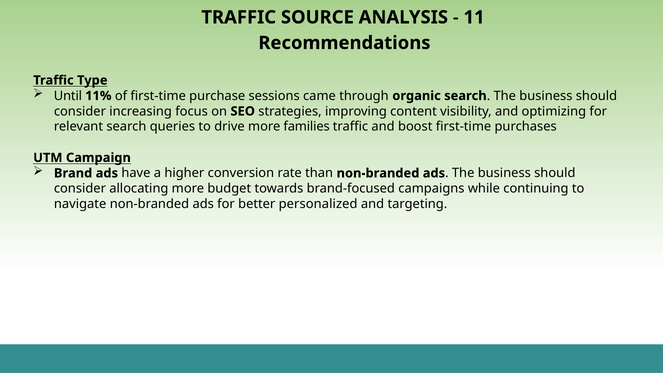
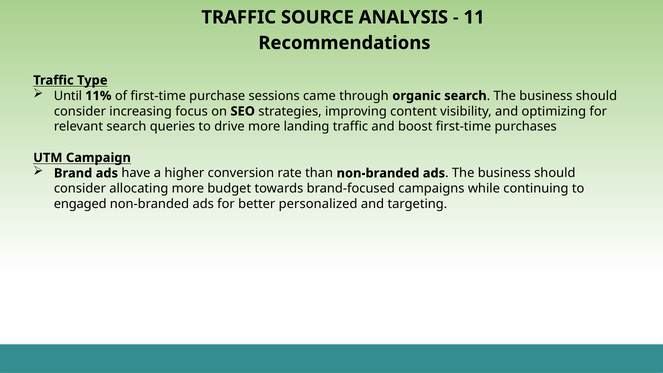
families: families -> landing
navigate: navigate -> engaged
